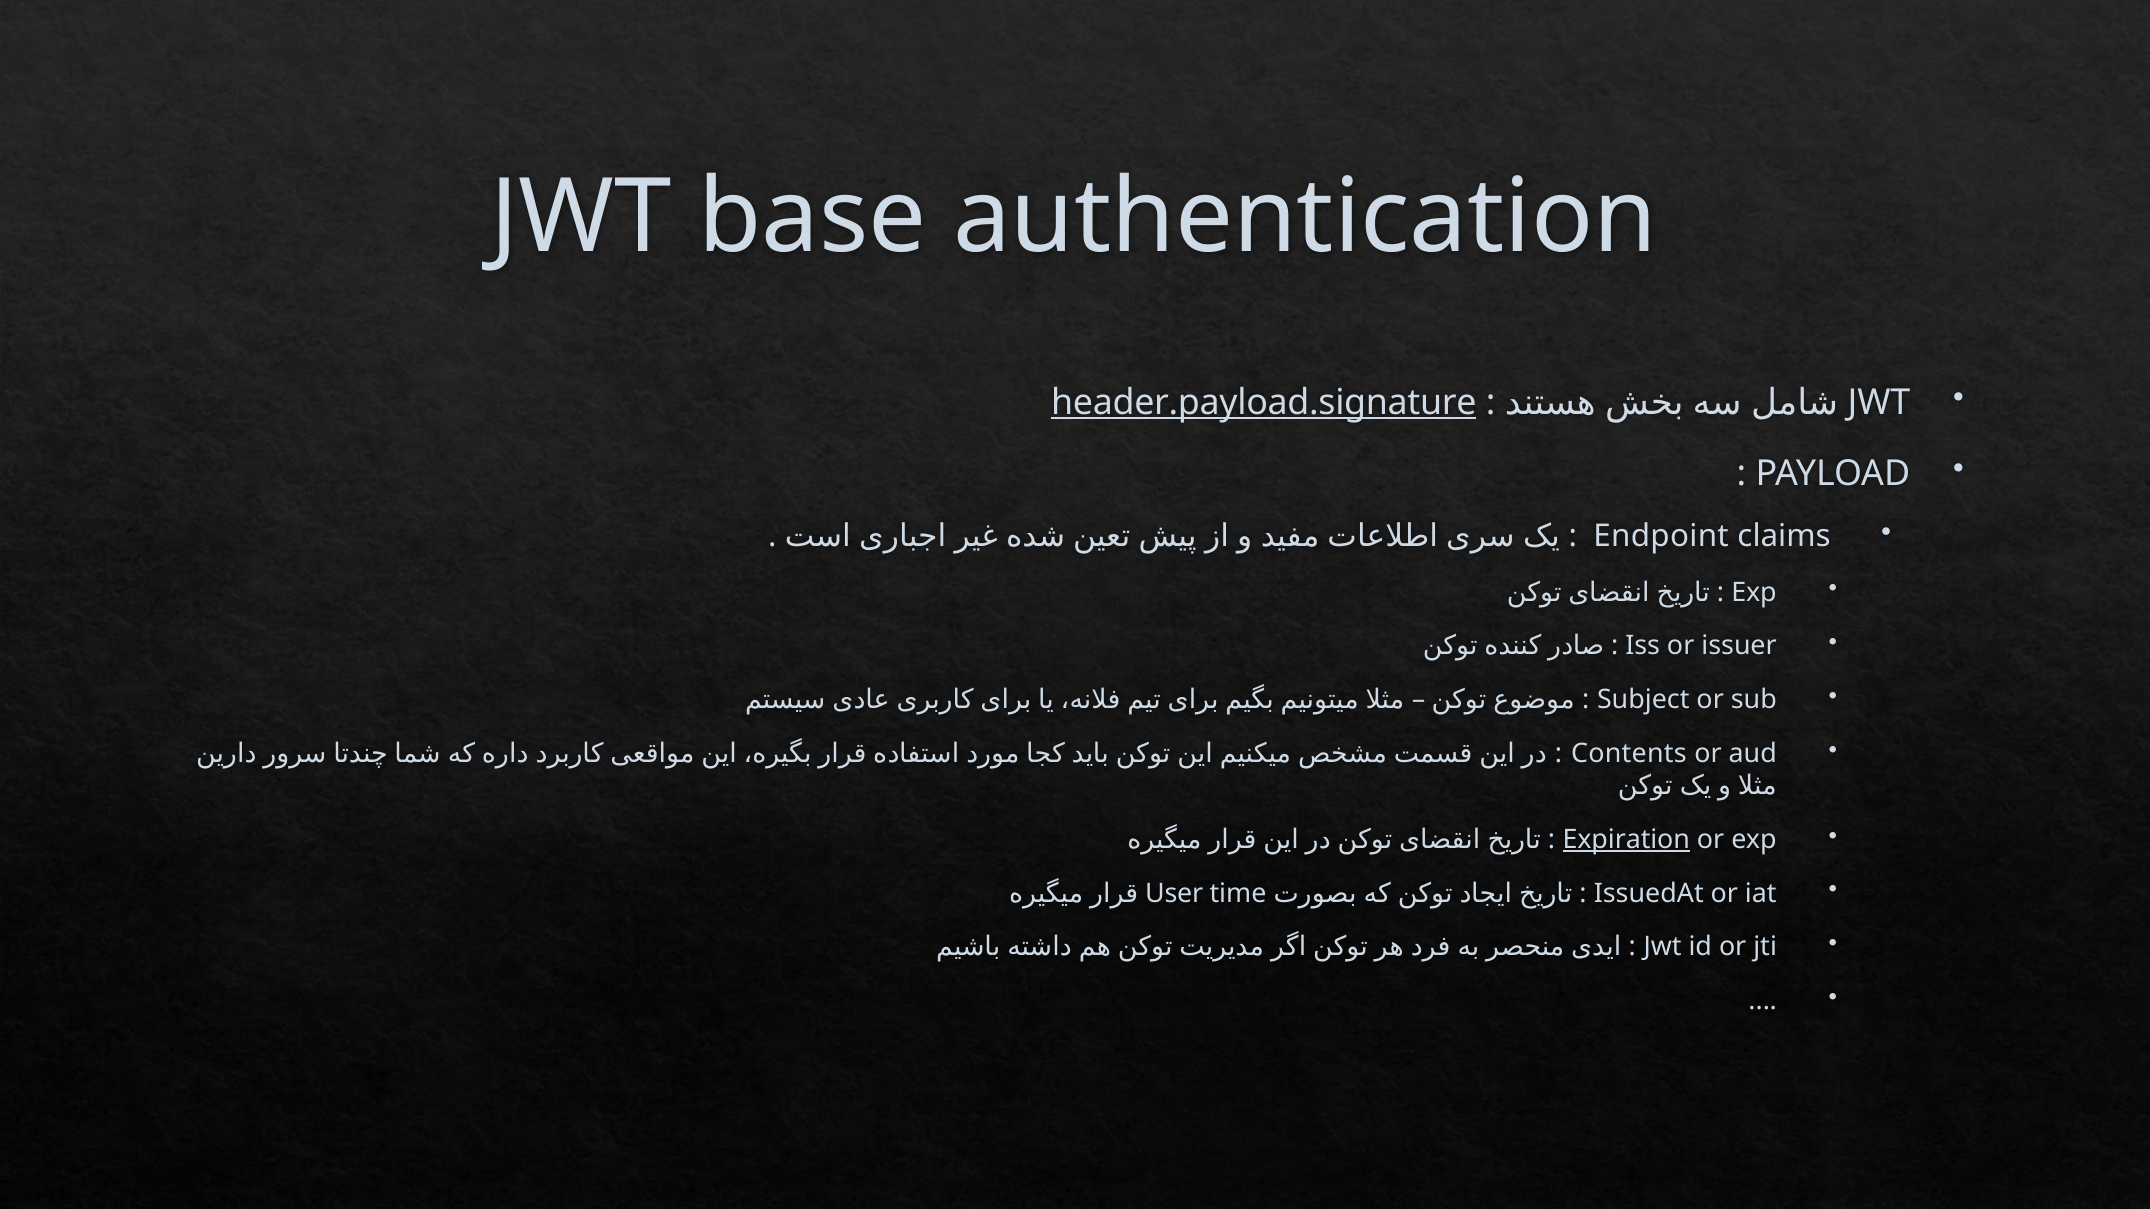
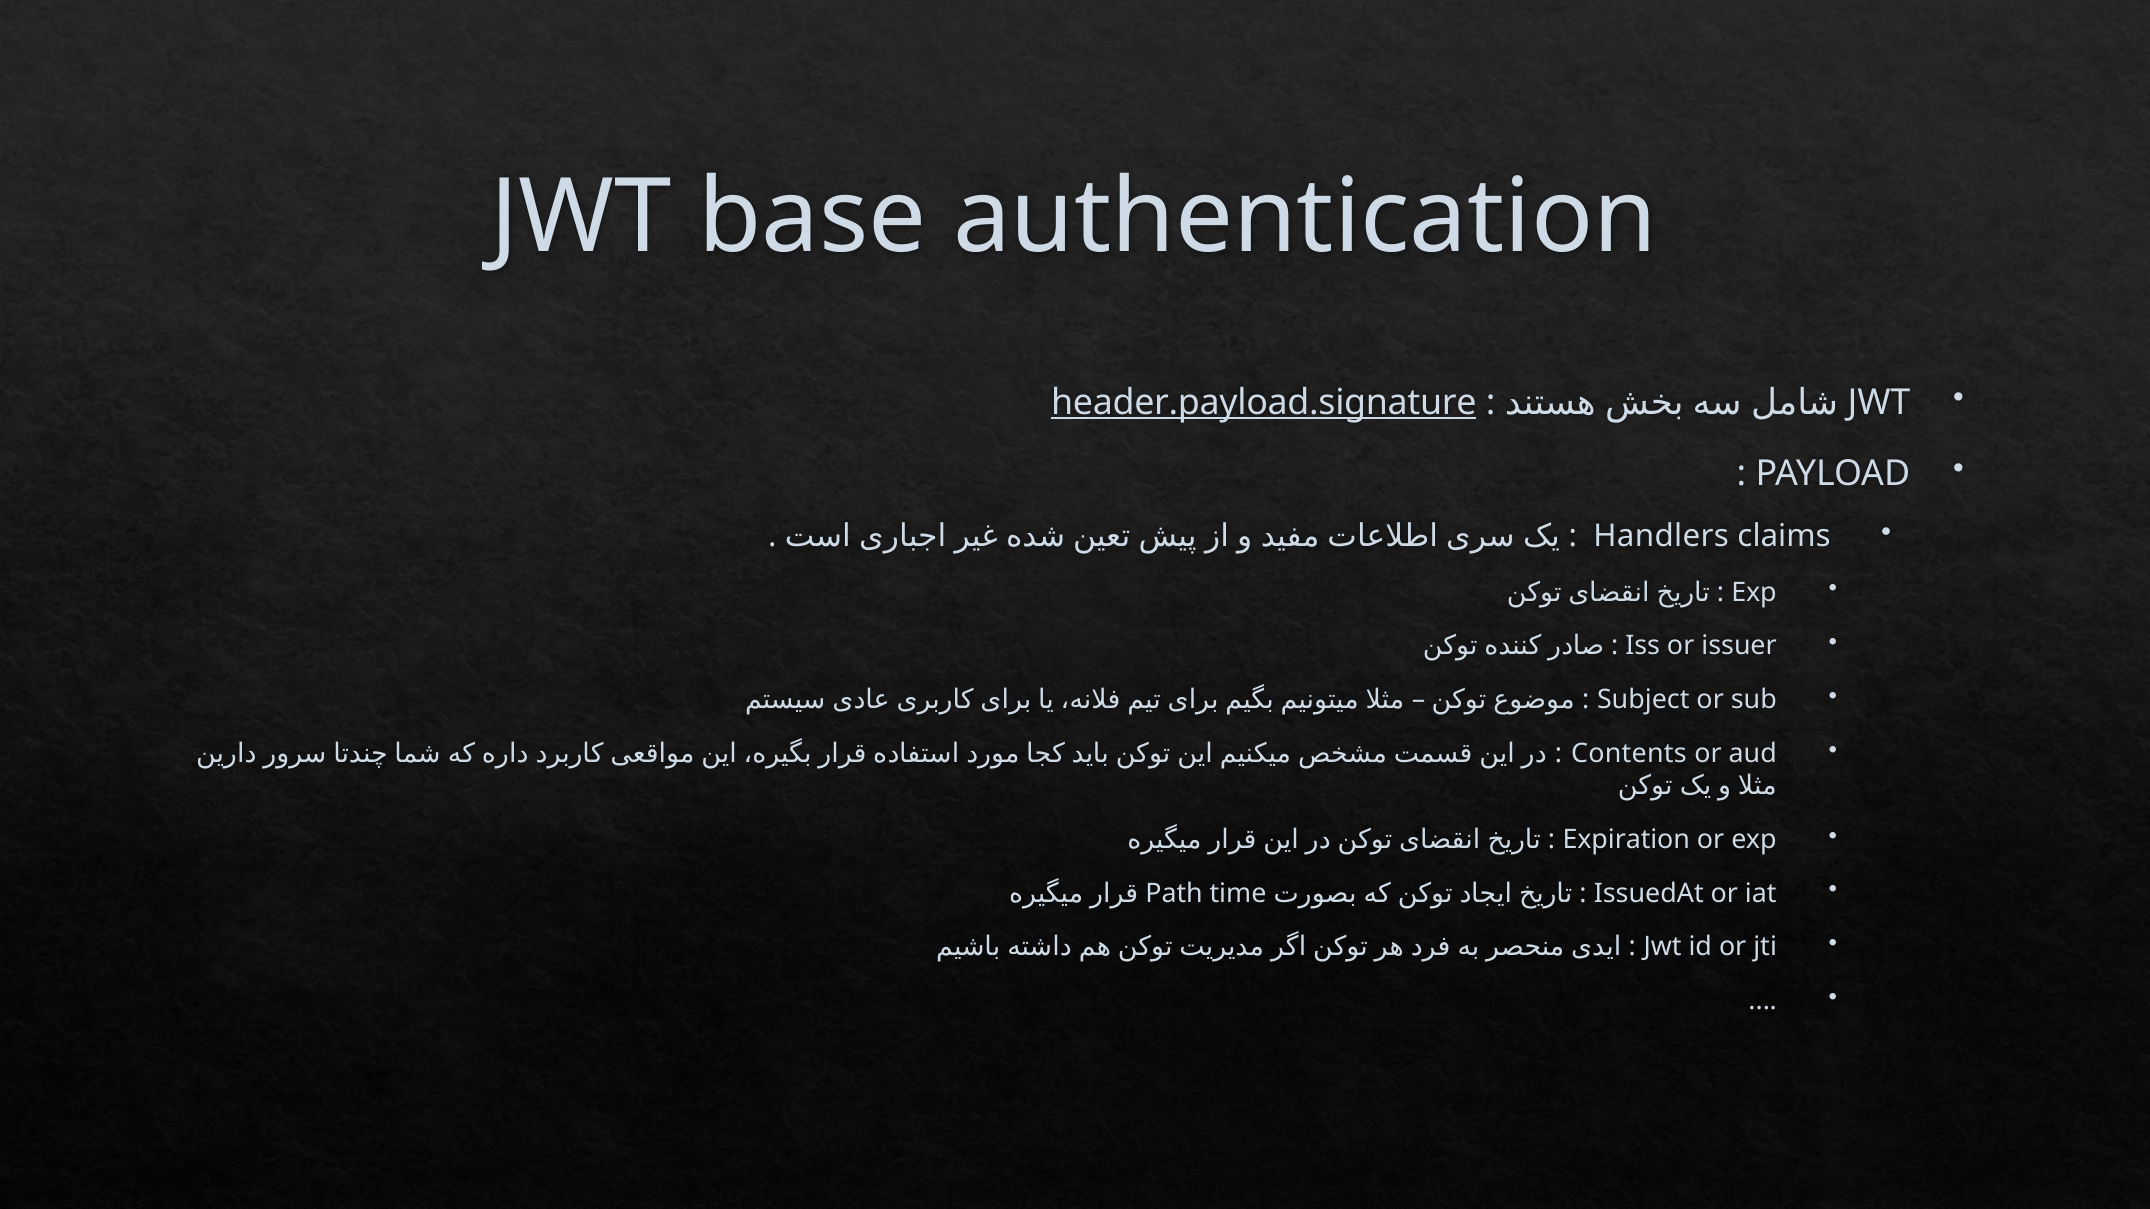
Endpoint: Endpoint -> Handlers
Expiration underline: present -> none
User: User -> Path
